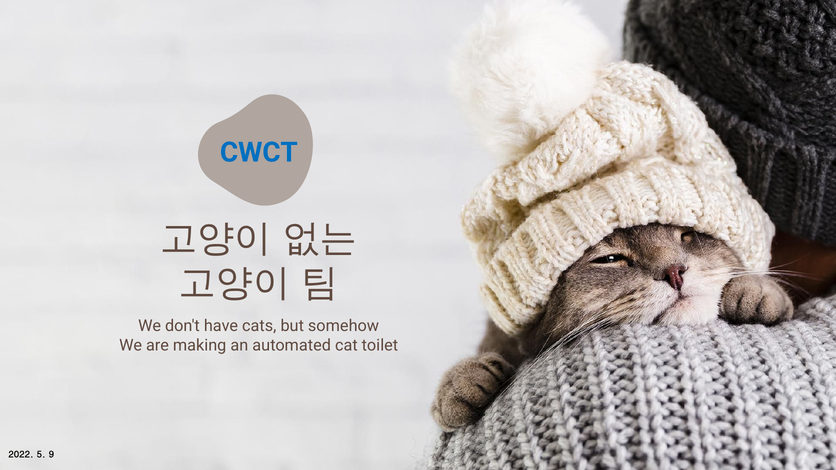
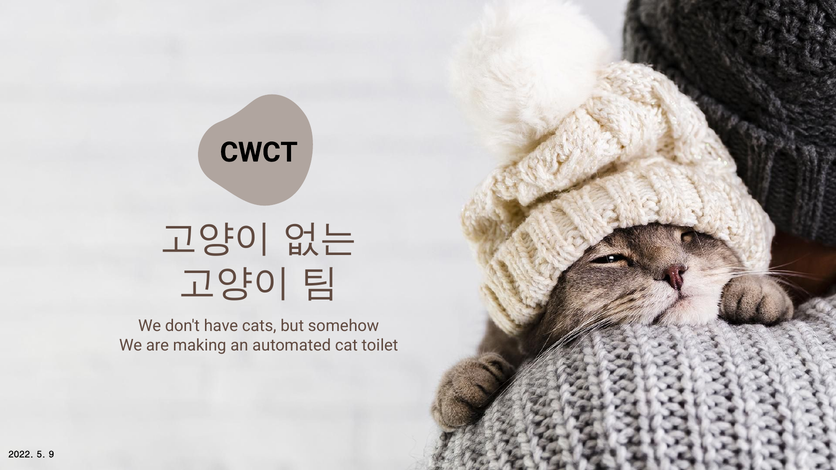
CWCT colour: blue -> black
